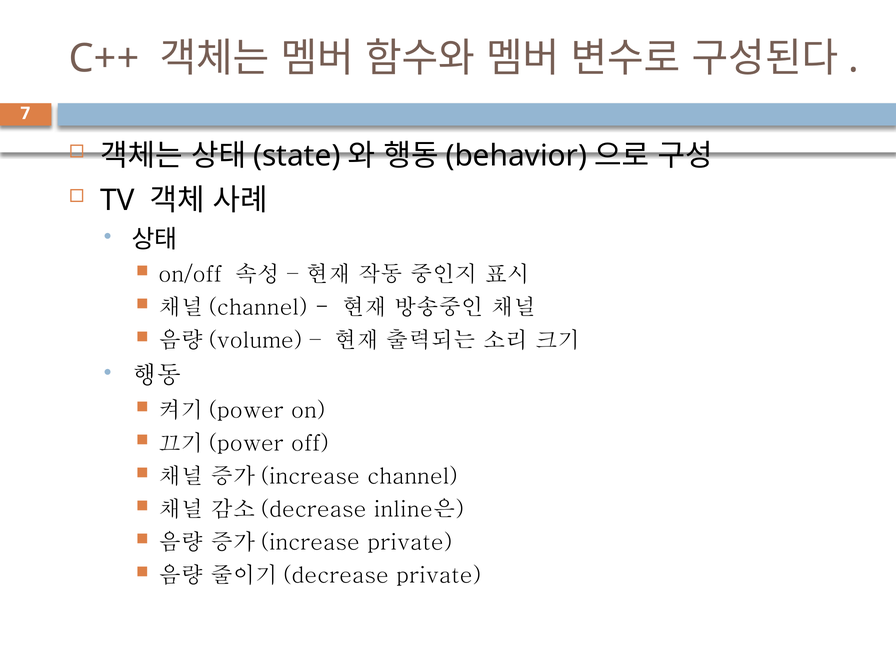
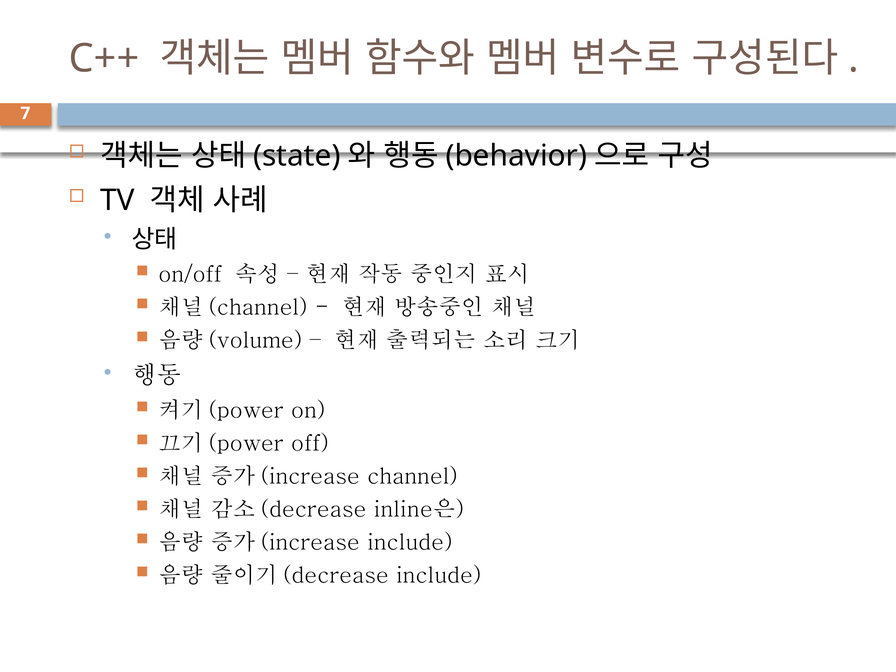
private at (410, 543): private -> include
private at (439, 576): private -> include
